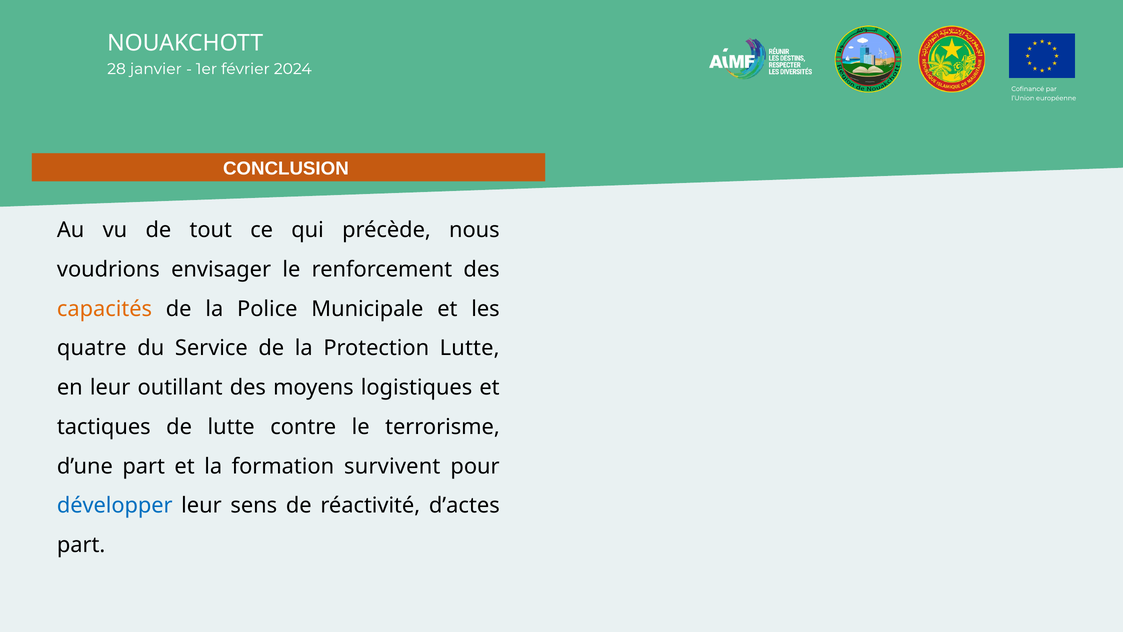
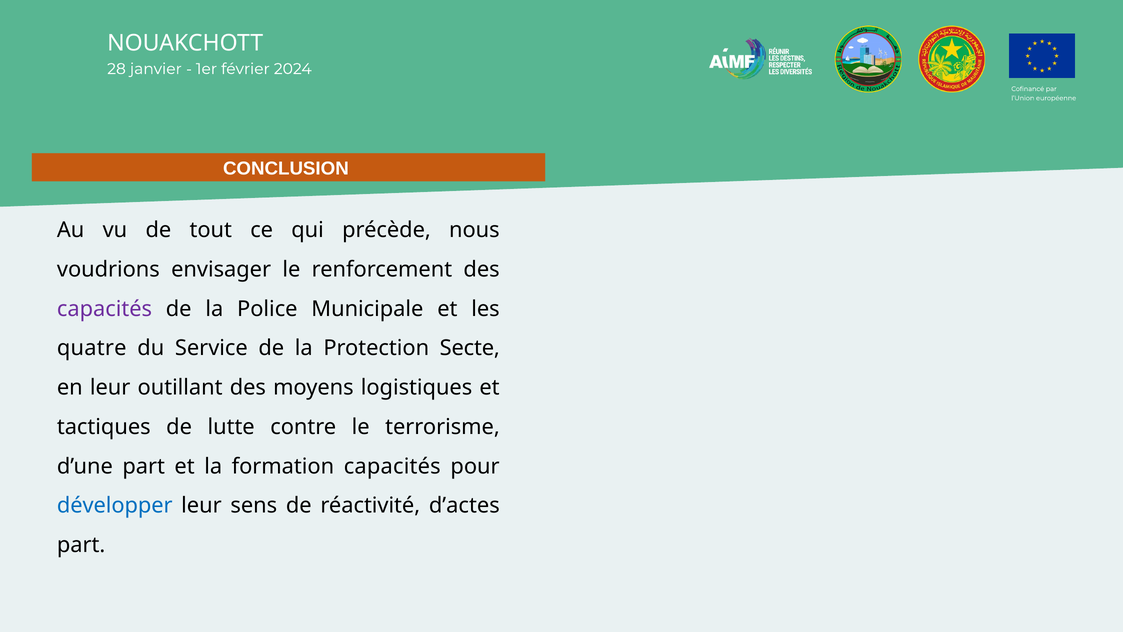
capacités at (104, 309) colour: orange -> purple
Protection Lutte: Lutte -> Secte
formation survivent: survivent -> capacités
